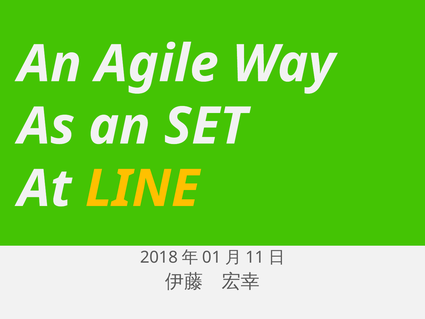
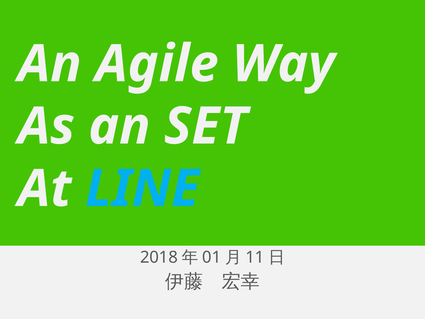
LINE colour: yellow -> light blue
